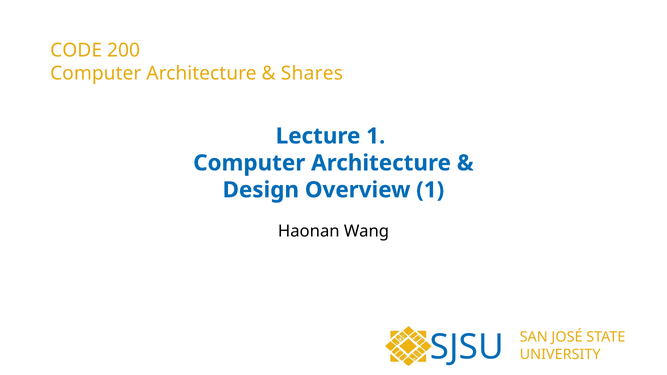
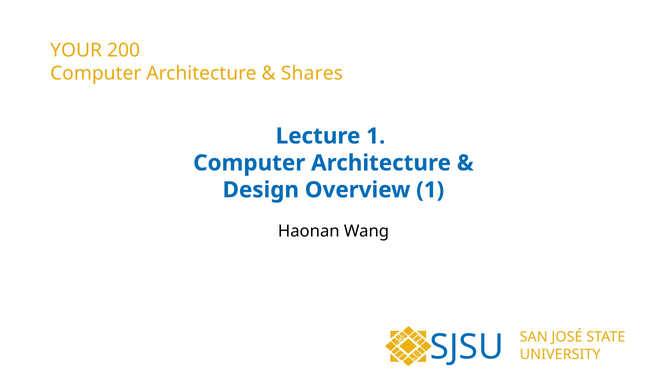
CODE: CODE -> YOUR
